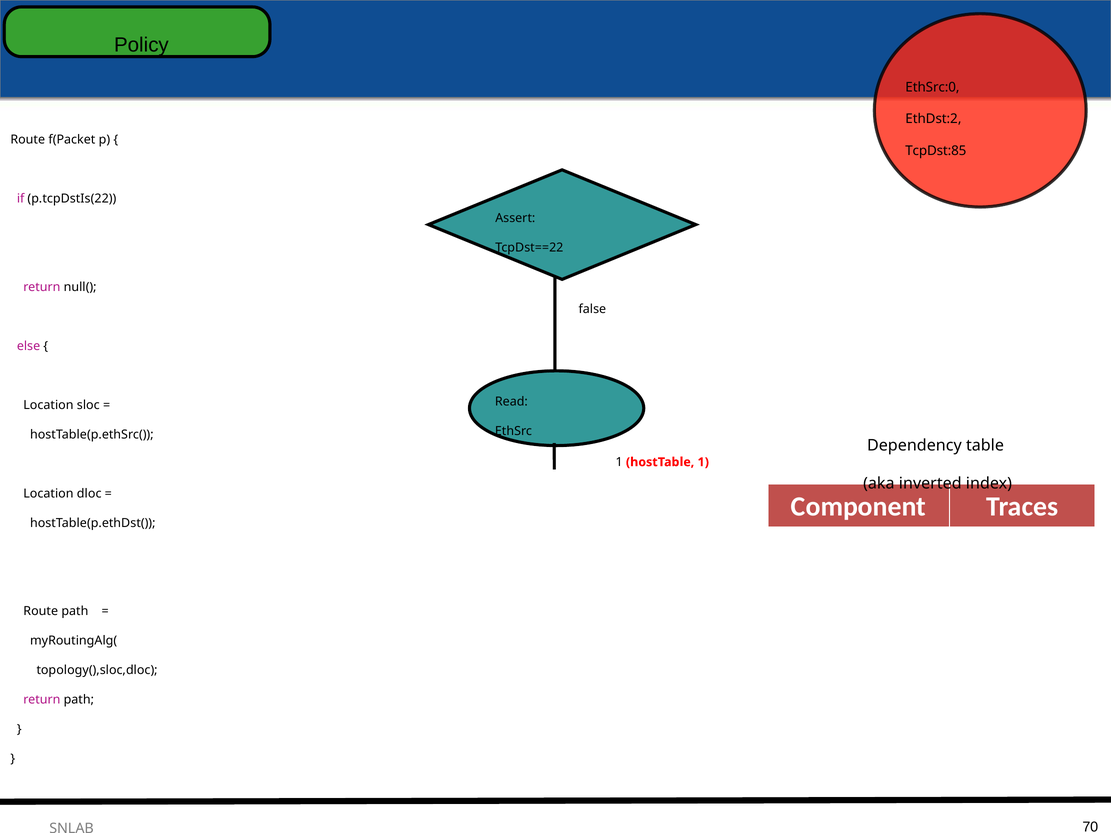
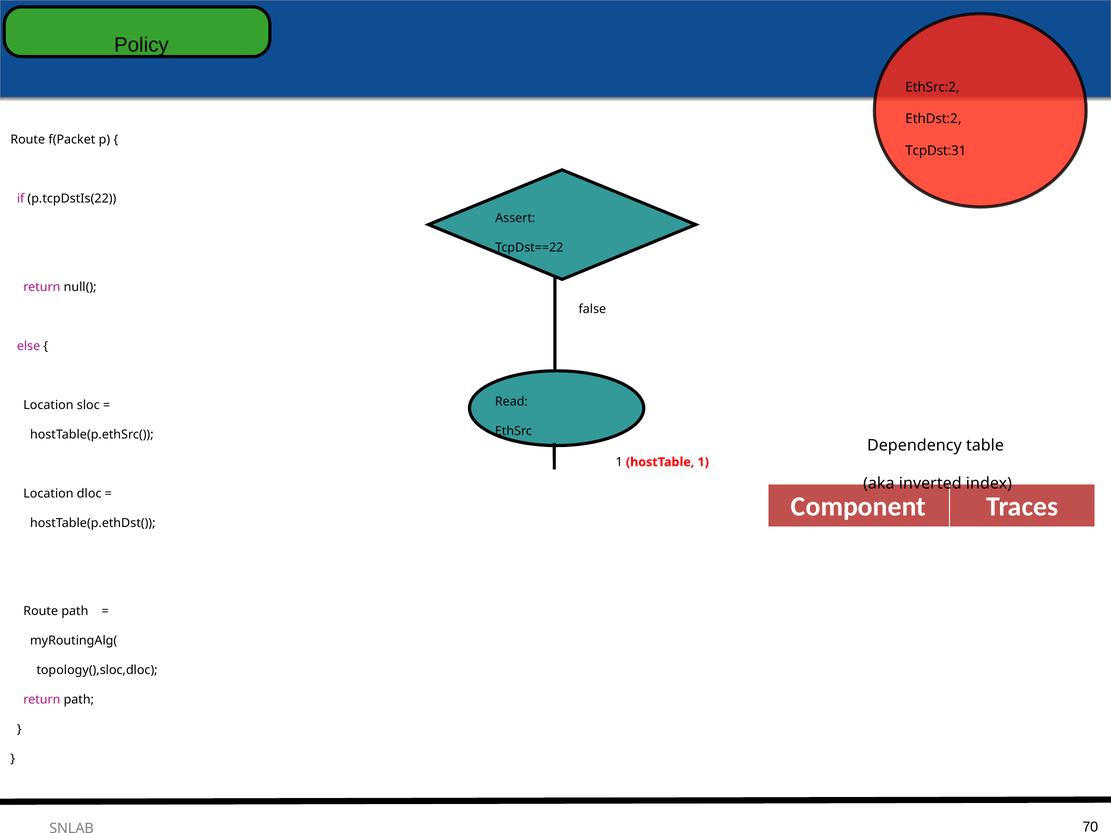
EthSrc:0: EthSrc:0 -> EthSrc:2
TcpDst:85: TcpDst:85 -> TcpDst:31
